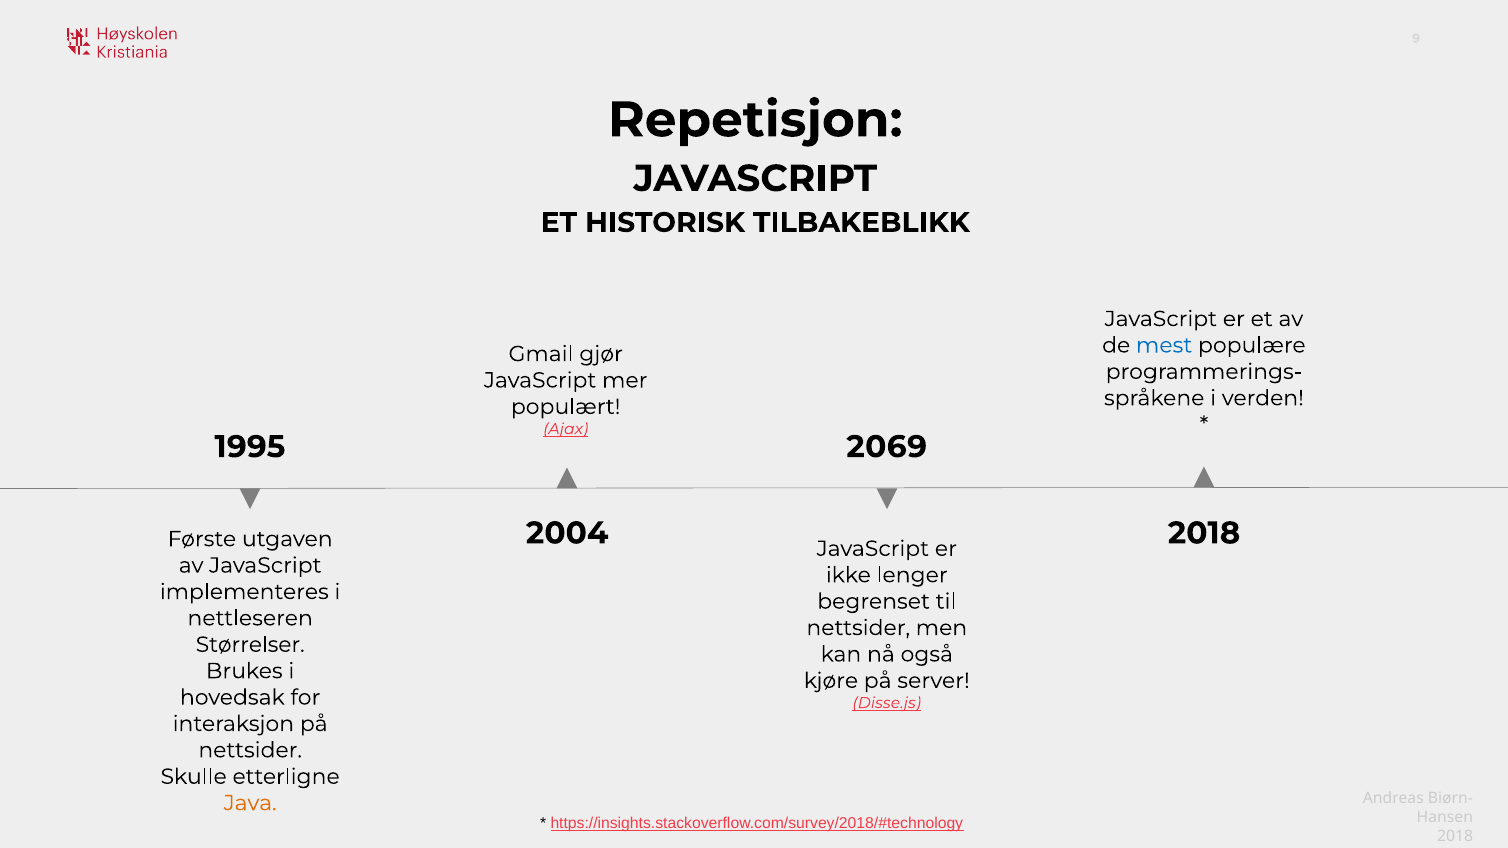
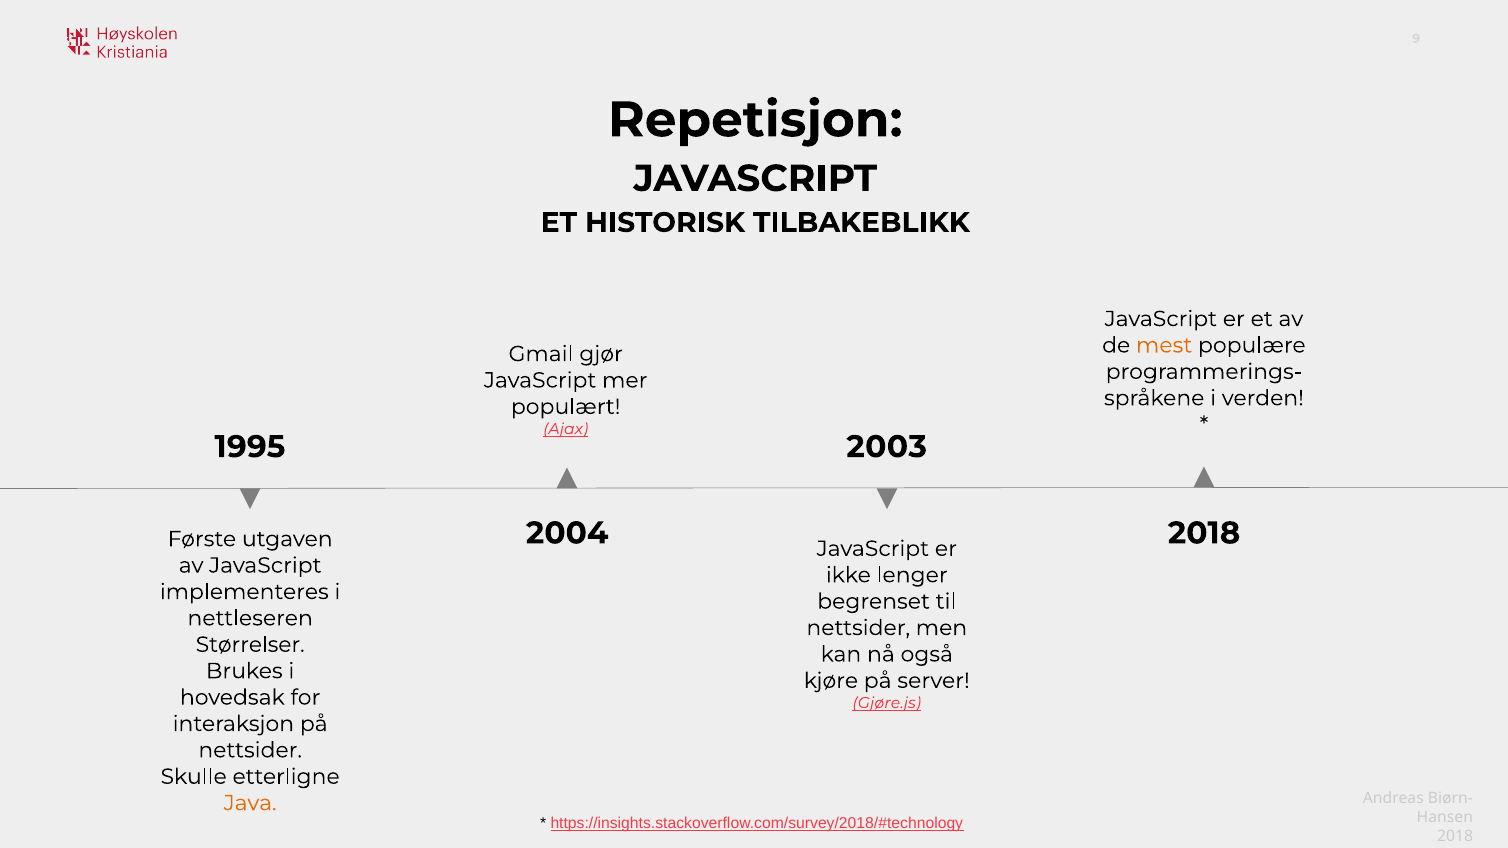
mest colour: blue -> orange
2069: 2069 -> 2003
Disse.js: Disse.js -> Gjøre.js
